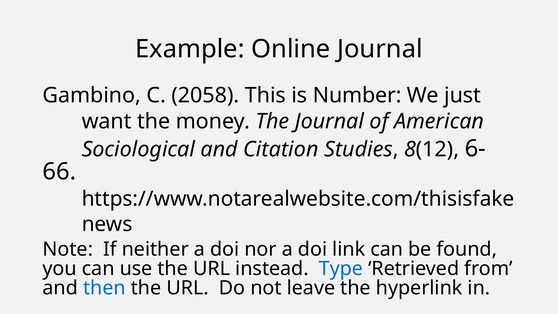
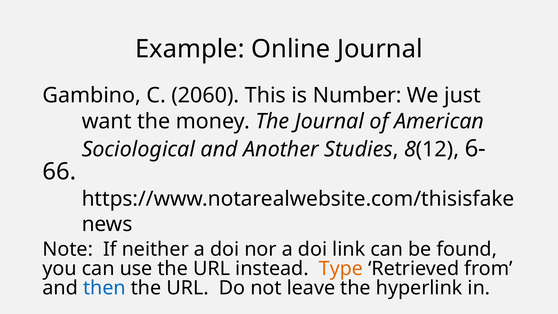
2058: 2058 -> 2060
Citation: Citation -> Another
Type colour: blue -> orange
